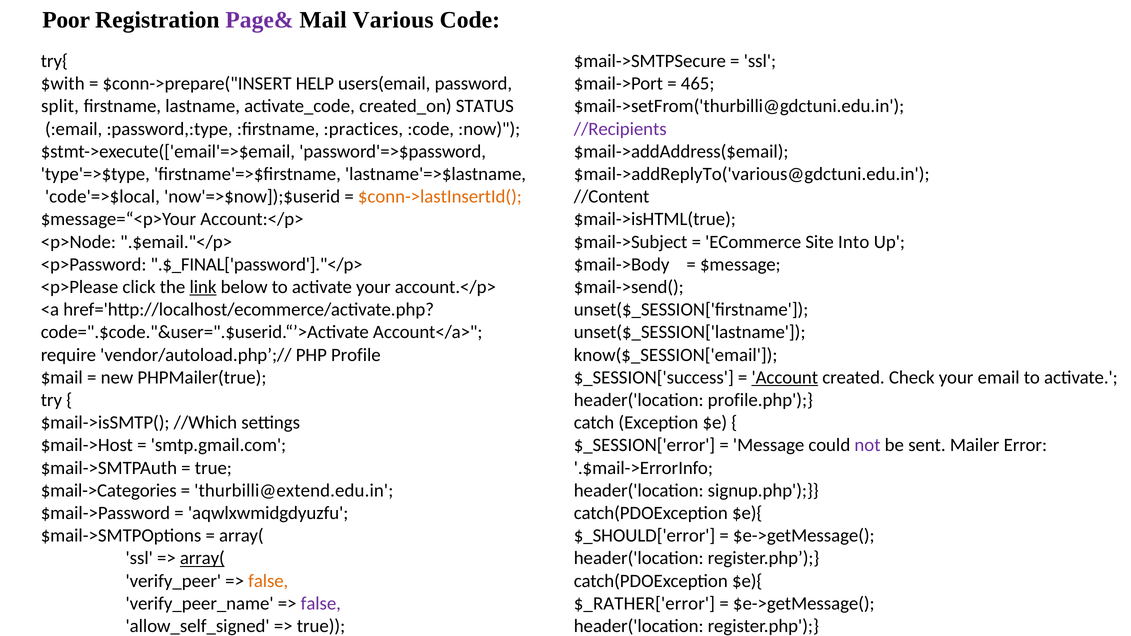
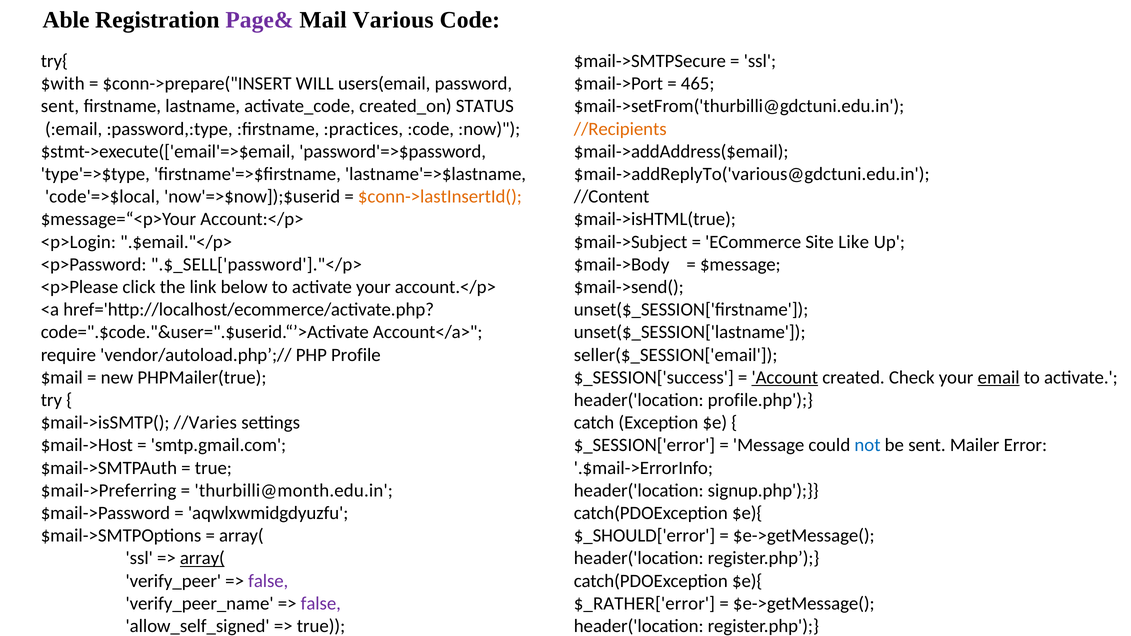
Poor: Poor -> Able
HELP: HELP -> WILL
split at (60, 106): split -> sent
//Recipients colour: purple -> orange
<p>Node: <p>Node -> <p>Login
Into: Into -> Like
.$_FINAL['password']."</p>: .$_FINAL['password']."</p> -> .$_SELL['password']."</p>
link underline: present -> none
know($_SESSION['email: know($_SESSION['email -> seller($_SESSION['email
email underline: none -> present
//Which: //Which -> //Varies
not colour: purple -> blue
$mail->Categories: $mail->Categories -> $mail->Preferring
thurbilli@extend.edu.in: thurbilli@extend.edu.in -> thurbilli@month.edu.in
false at (268, 581) colour: orange -> purple
